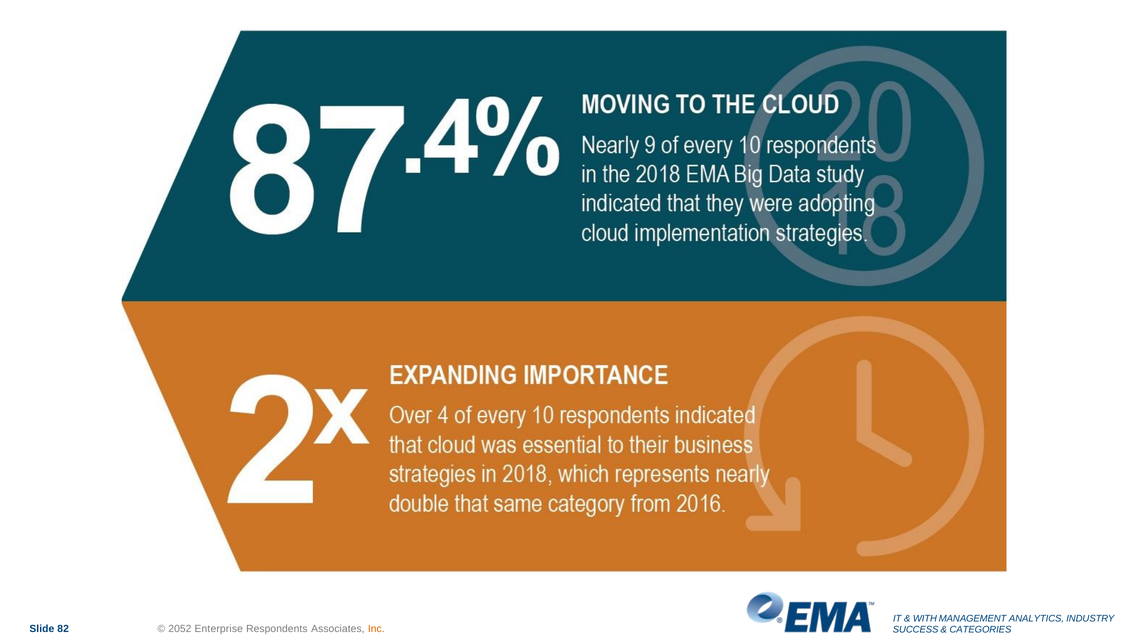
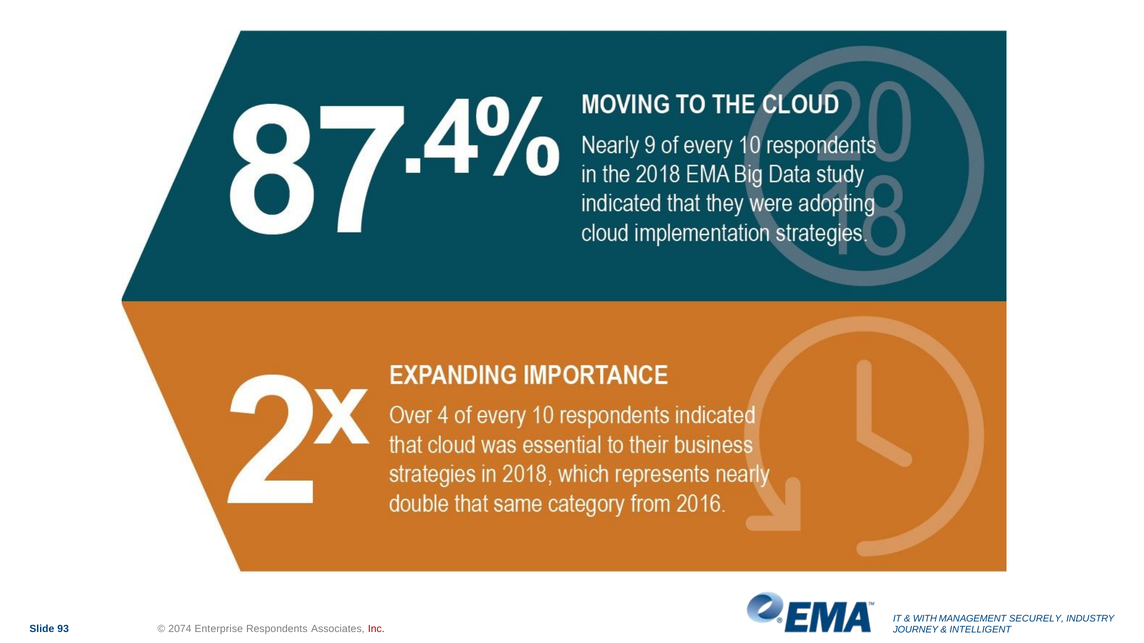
ANALYTICS: ANALYTICS -> SECURELY
82: 82 -> 93
2052: 2052 -> 2074
Inc colour: orange -> red
SUCCESS: SUCCESS -> JOURNEY
CATEGORIES: CATEGORIES -> INTELLIGENT
